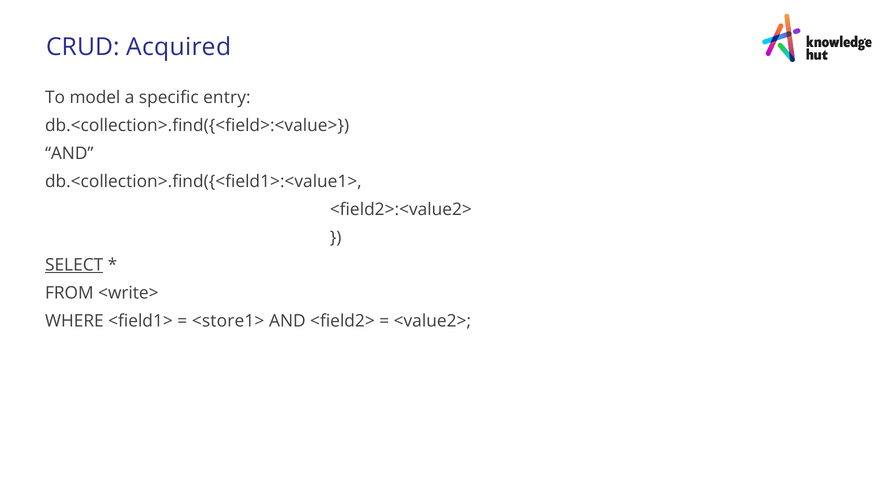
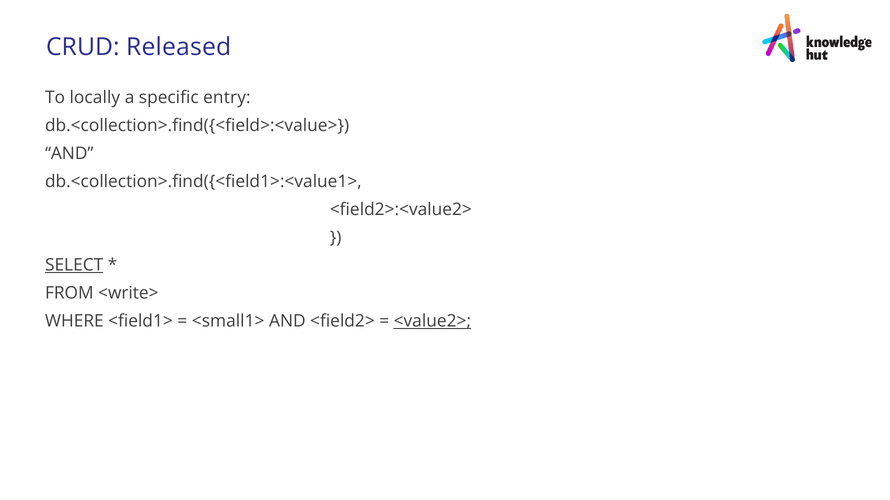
Acquired: Acquired -> Released
model: model -> locally
<store1>: <store1> -> <small1>
<value2> underline: none -> present
